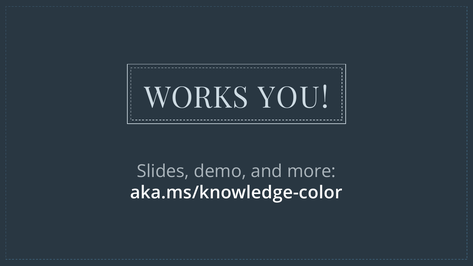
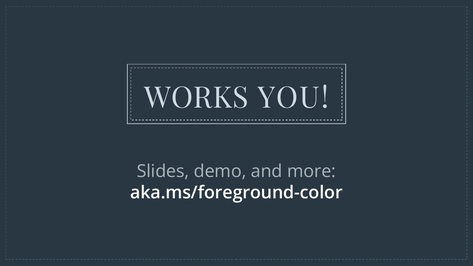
aka.ms/knowledge-color: aka.ms/knowledge-color -> aka.ms/foreground-color
